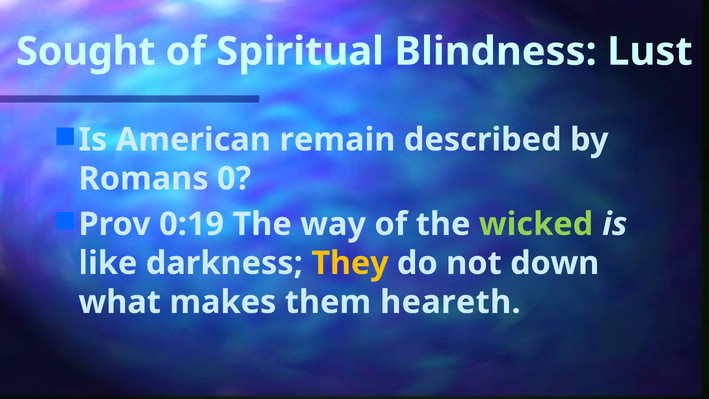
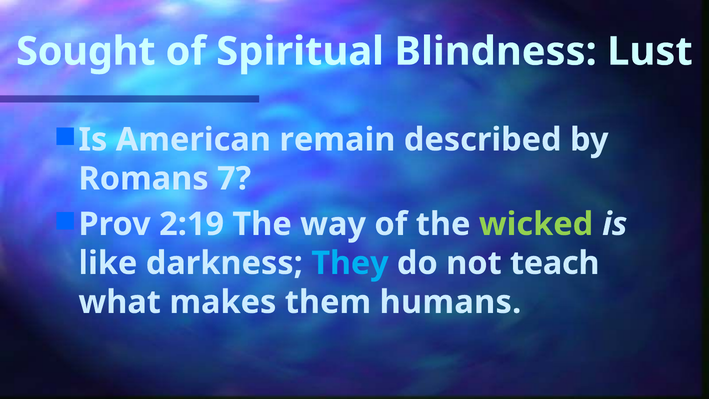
0: 0 -> 7
0:19: 0:19 -> 2:19
They colour: yellow -> light blue
down: down -> teach
heareth: heareth -> humans
